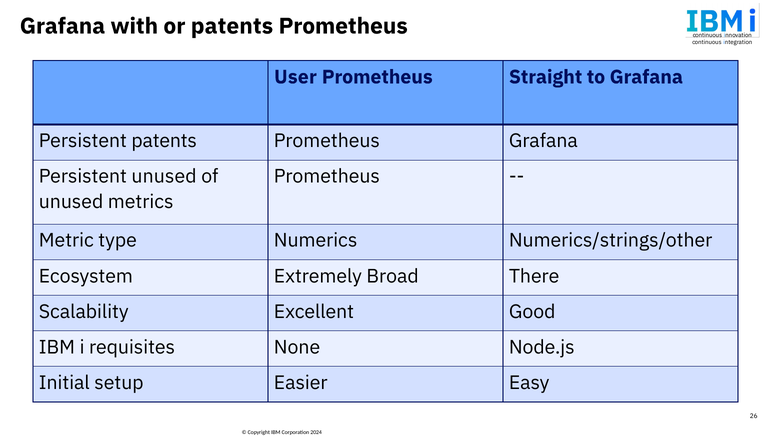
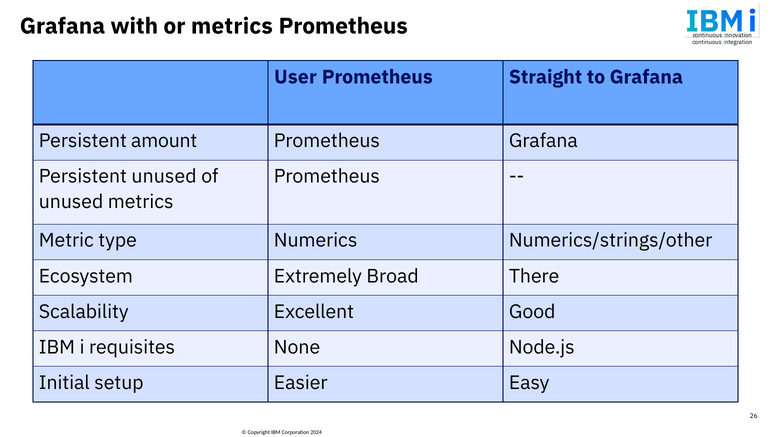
or patents: patents -> metrics
Persistent patents: patents -> amount
